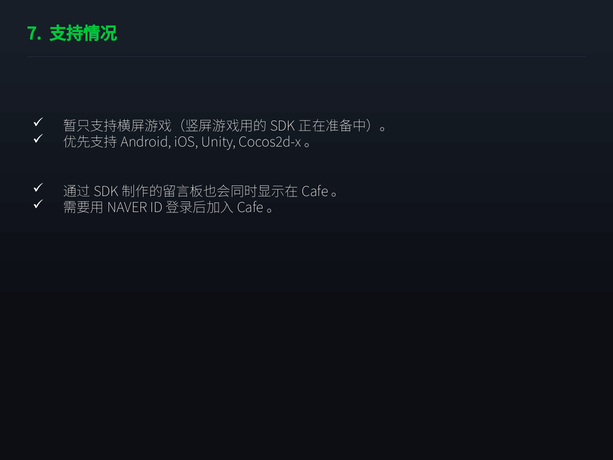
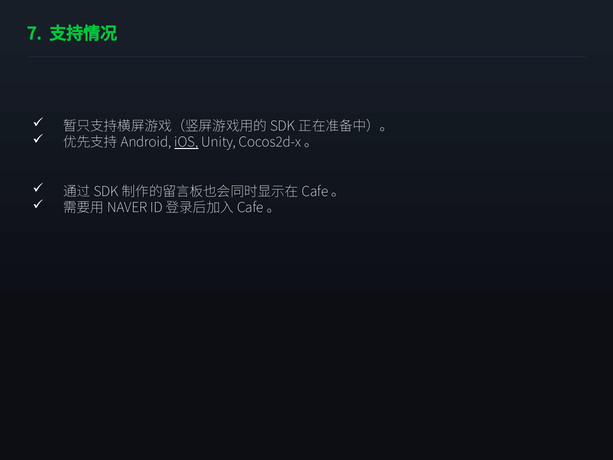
iOS underline: none -> present
